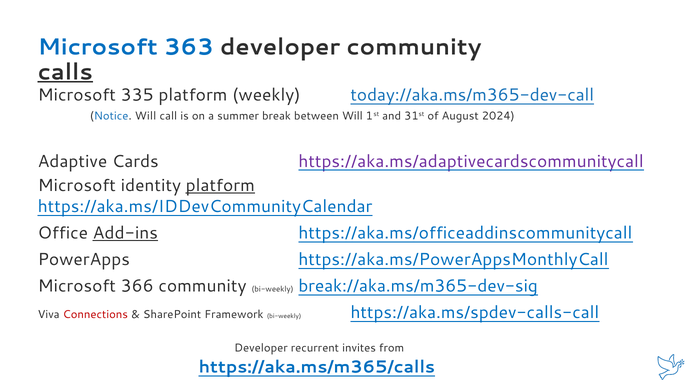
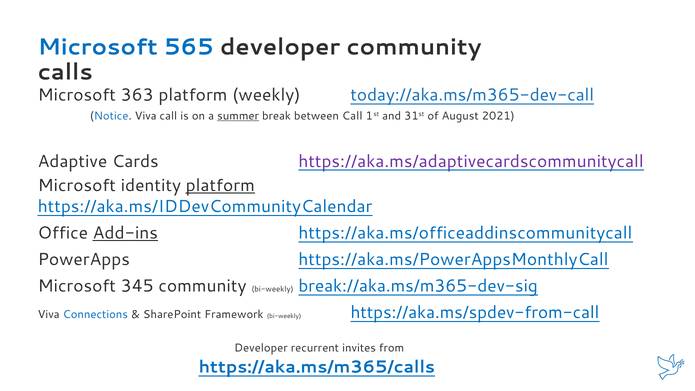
363: 363 -> 565
calls underline: present -> none
335: 335 -> 363
Notice Will: Will -> Viva
summer underline: none -> present
between Will: Will -> Call
2024: 2024 -> 2021
366: 366 -> 345
Connections colour: red -> blue
https://aka.ms/spdev-calls-call: https://aka.ms/spdev-calls-call -> https://aka.ms/spdev-from-call
